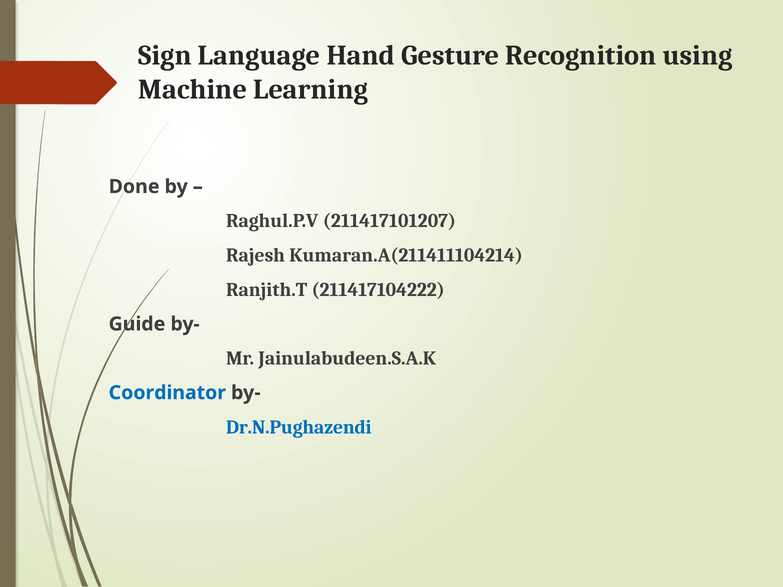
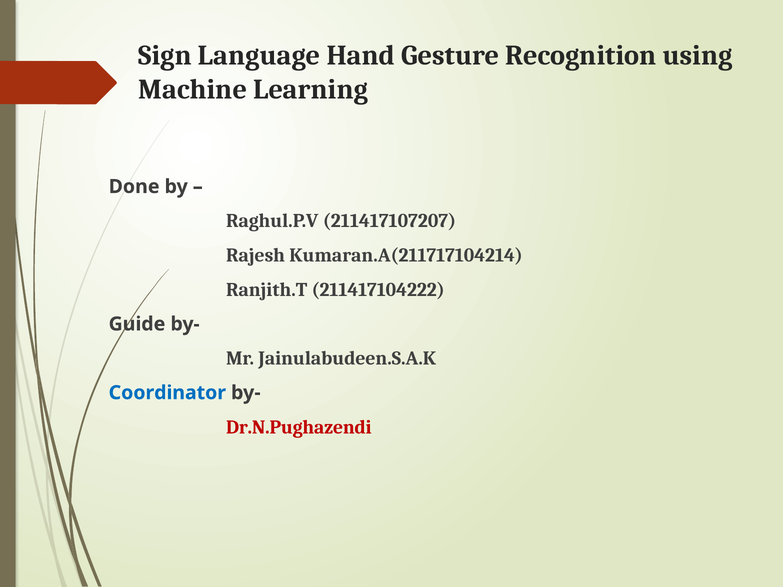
211417101207: 211417101207 -> 211417107207
Kumaran.A(211411104214: Kumaran.A(211411104214 -> Kumaran.A(211717104214
Dr.N.Pughazendi colour: blue -> red
